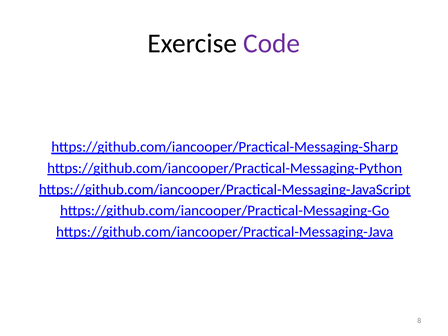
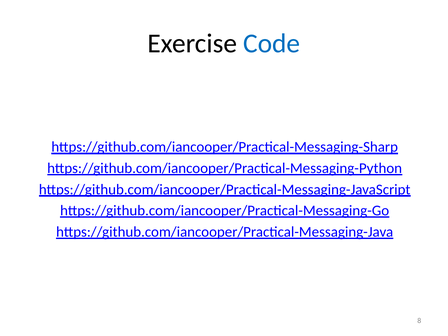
Code colour: purple -> blue
